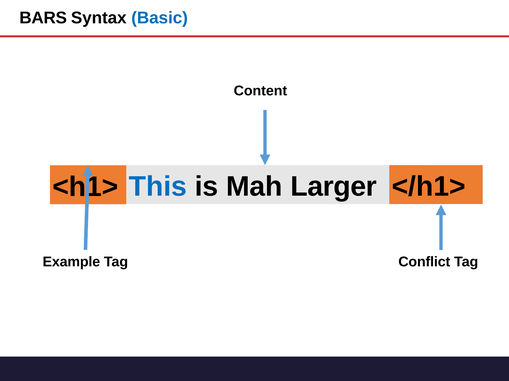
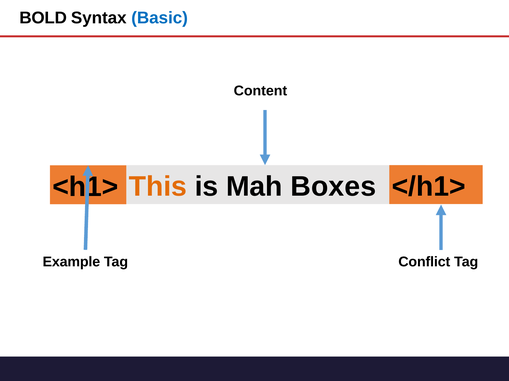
BARS: BARS -> BOLD
This colour: blue -> orange
Larger: Larger -> Boxes
